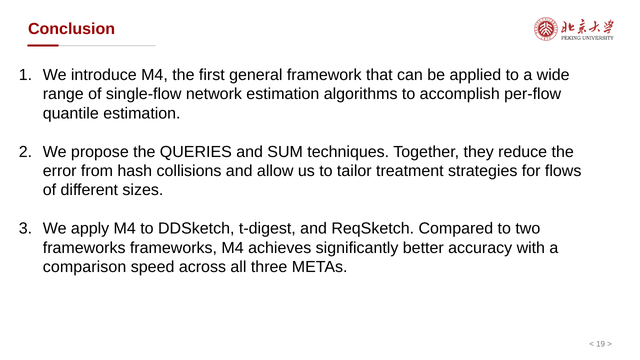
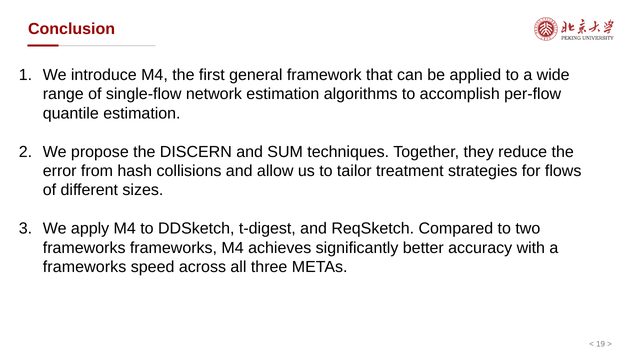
QUERIES: QUERIES -> DISCERN
comparison at (85, 267): comparison -> frameworks
